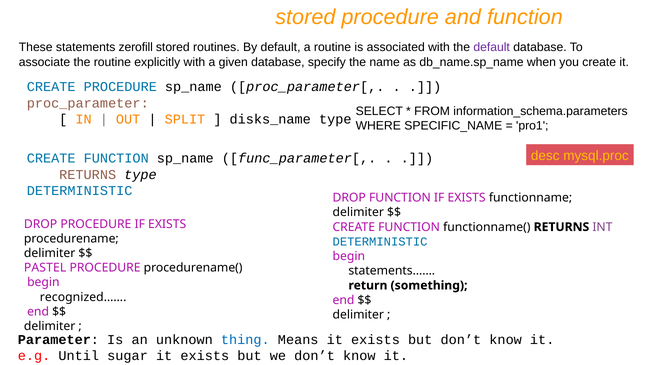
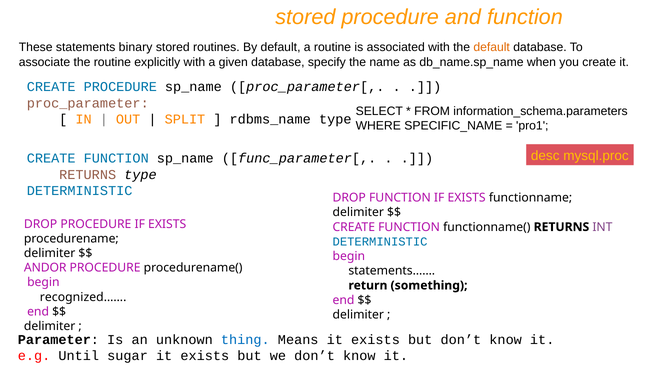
zerofill: zerofill -> binary
default at (492, 47) colour: purple -> orange
disks_name: disks_name -> rdbms_name
PASTEL: PASTEL -> ANDOR
